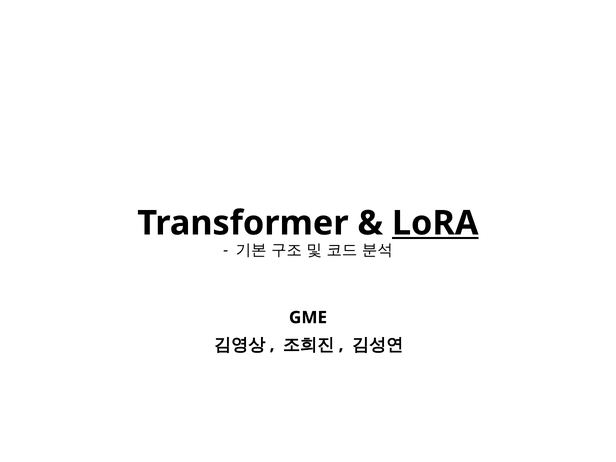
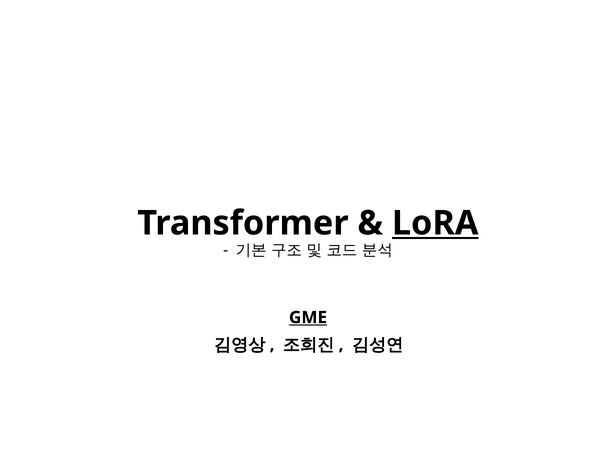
GME underline: none -> present
